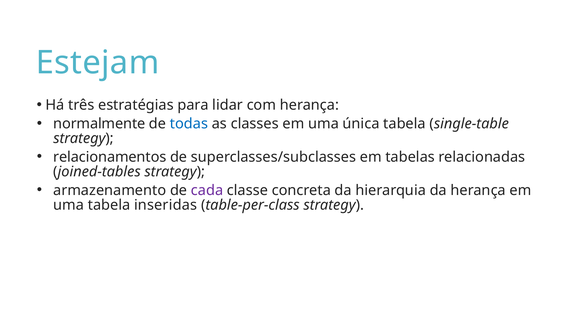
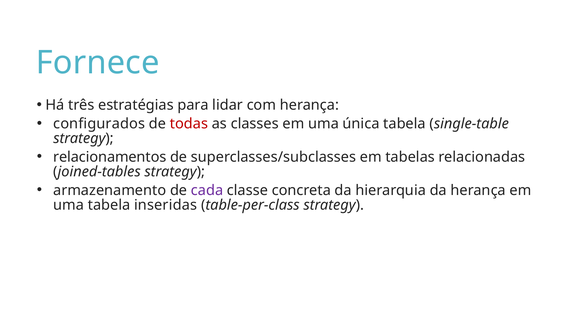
Estejam: Estejam -> Fornece
normalmente: normalmente -> configurados
todas colour: blue -> red
